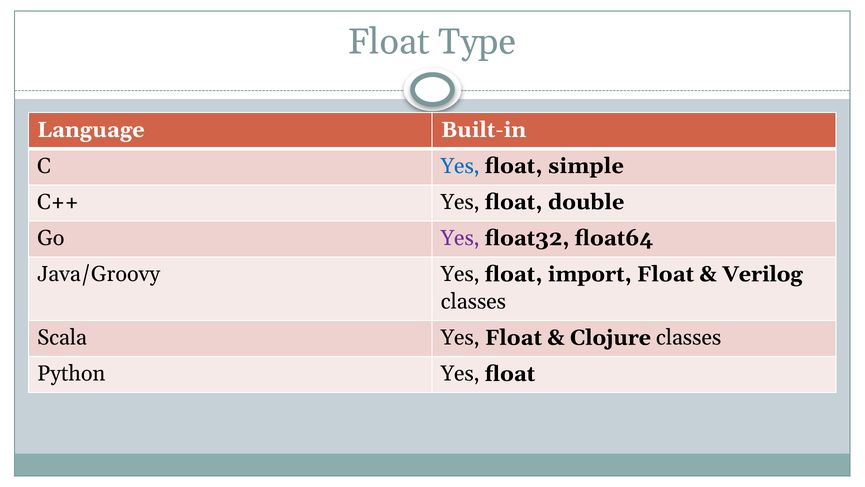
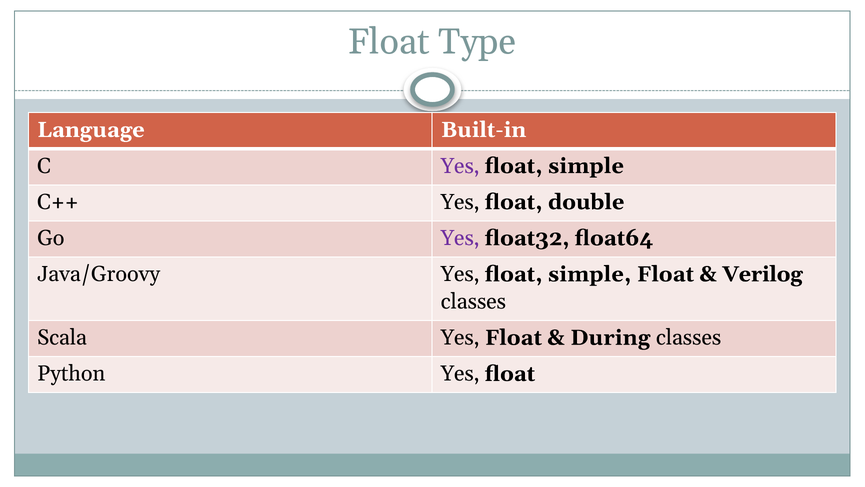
Yes at (460, 166) colour: blue -> purple
Java/Groovy Yes float import: import -> simple
Clojure: Clojure -> During
